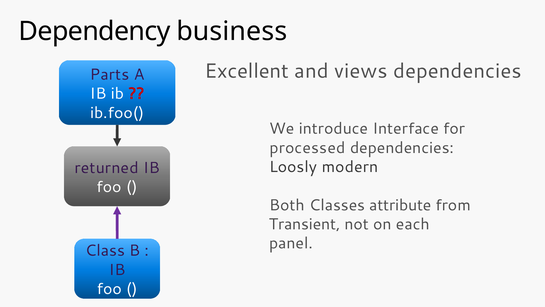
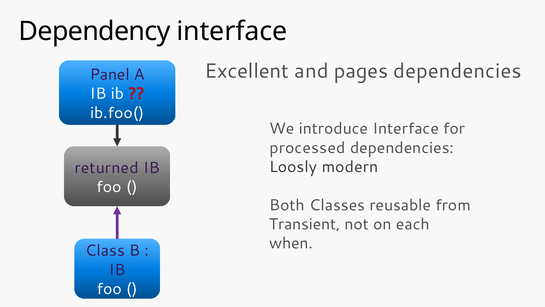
Dependency business: business -> interface
views: views -> pages
Parts: Parts -> Panel
attribute: attribute -> reusable
panel: panel -> when
